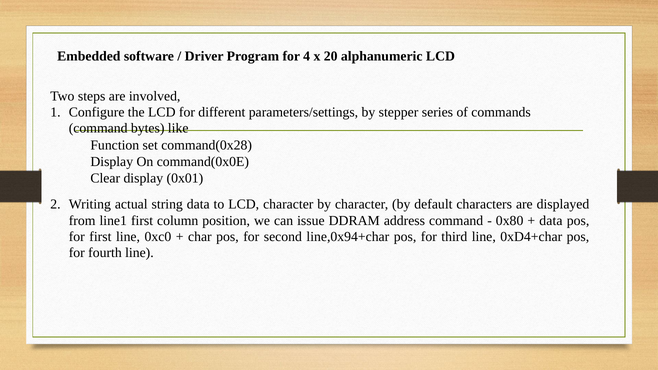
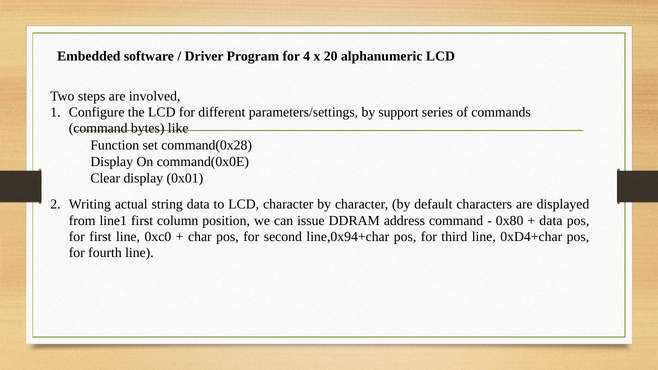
stepper: stepper -> support
